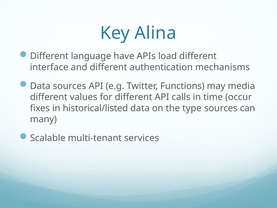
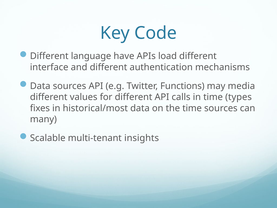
Alina: Alina -> Code
occur: occur -> types
historical/listed: historical/listed -> historical/most
the type: type -> time
services: services -> insights
